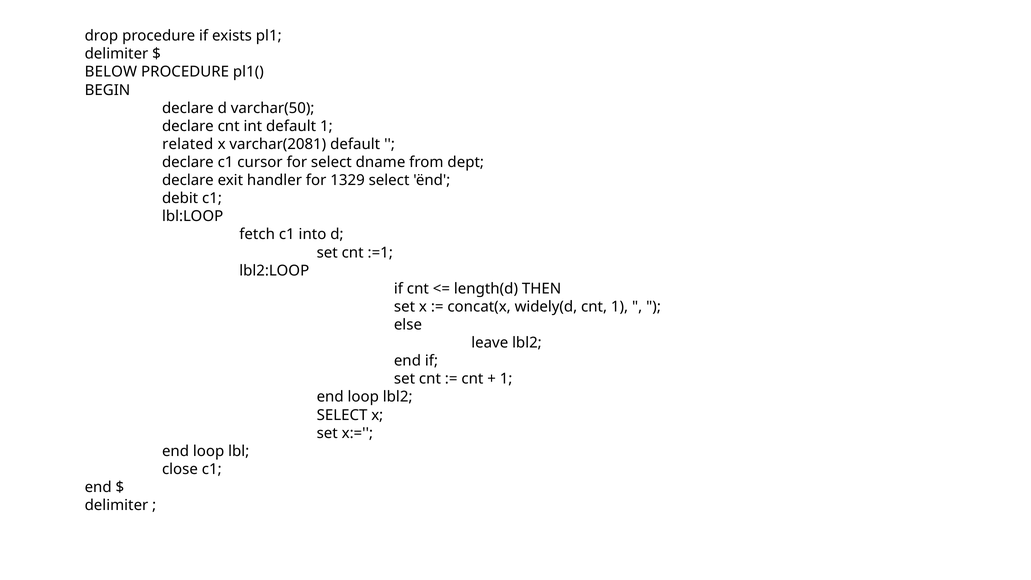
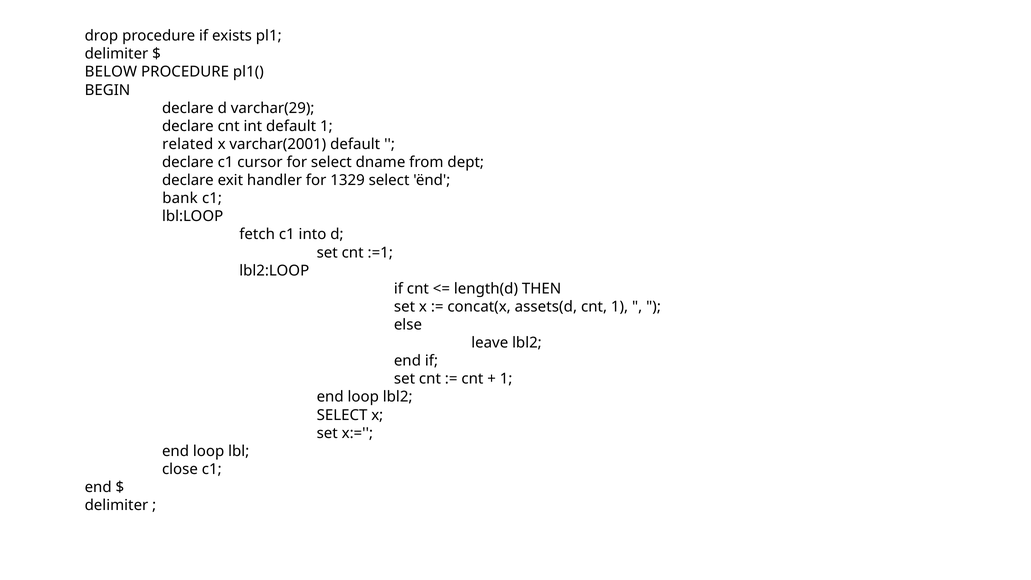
varchar(50: varchar(50 -> varchar(29
varchar(2081: varchar(2081 -> varchar(2001
debit: debit -> bank
widely(d: widely(d -> assets(d
